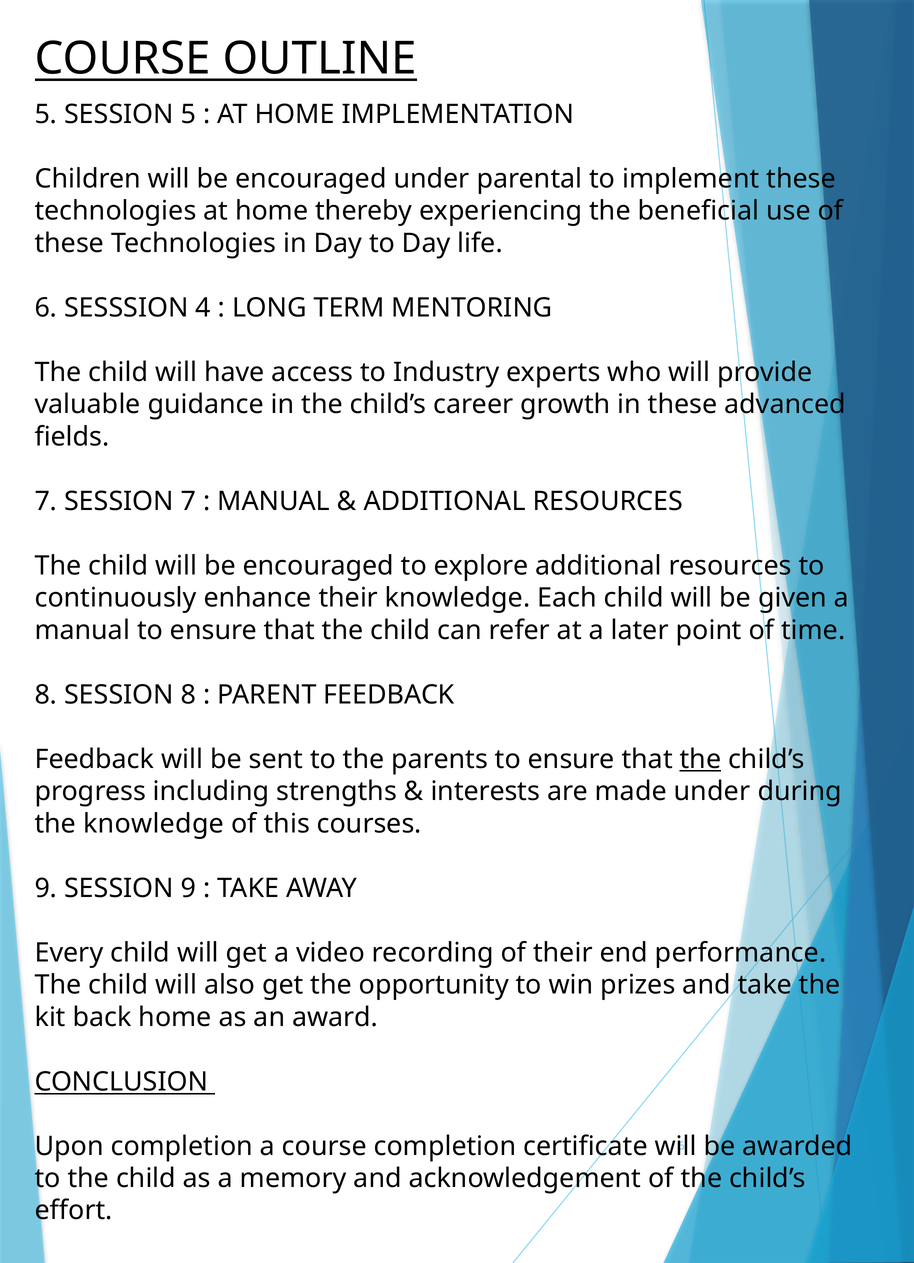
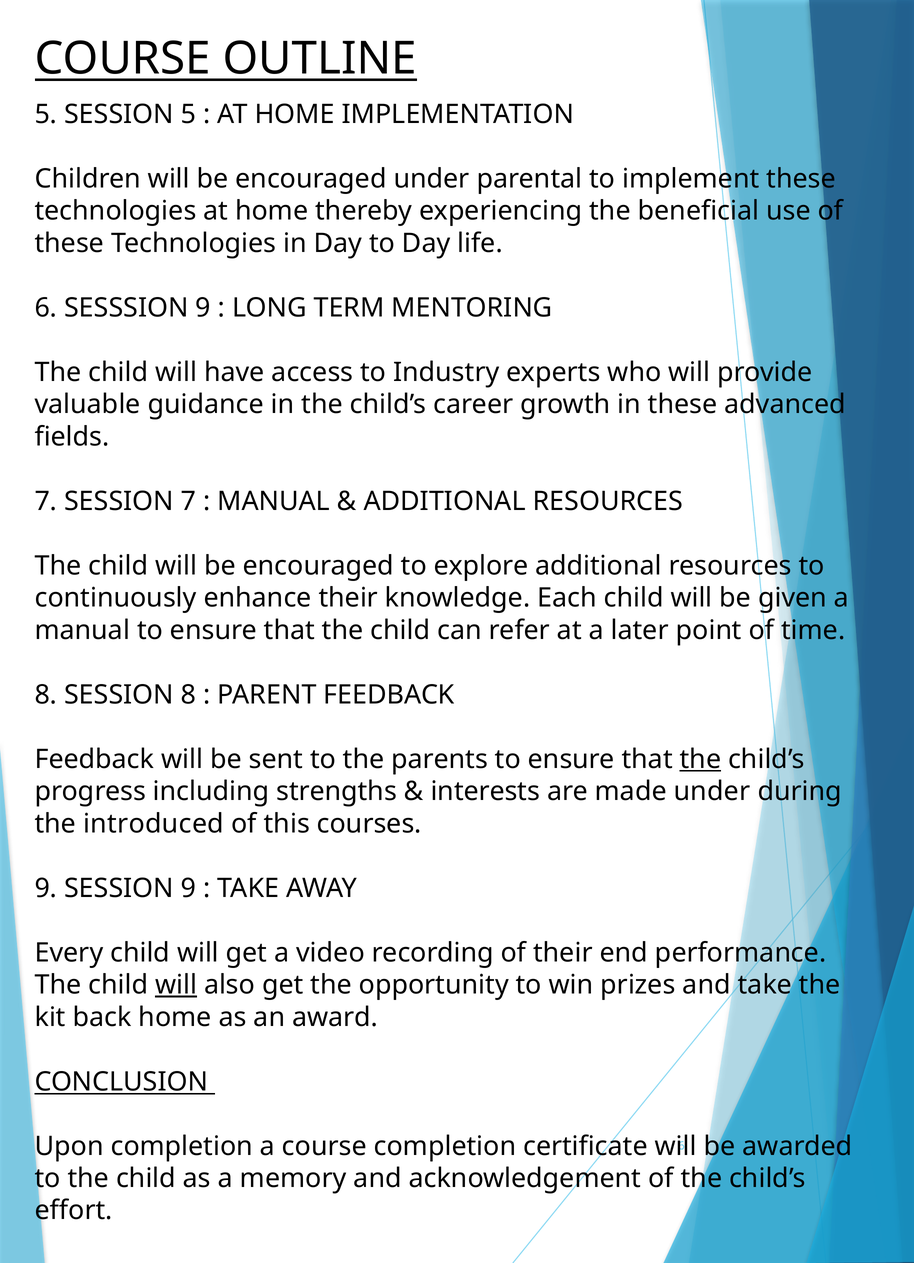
SESSSION 4: 4 -> 9
the knowledge: knowledge -> introduced
will at (176, 985) underline: none -> present
